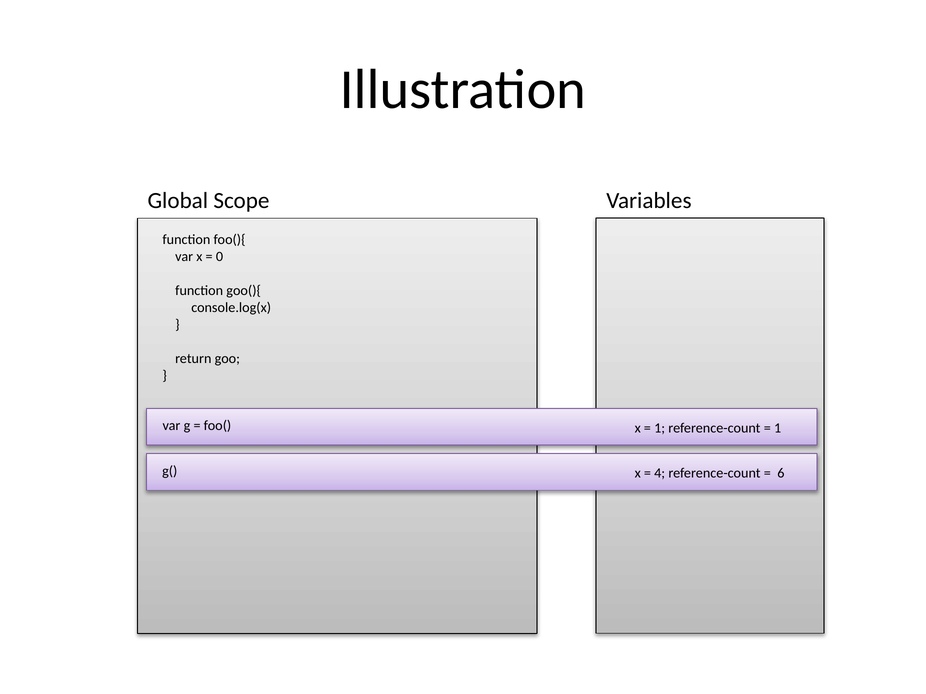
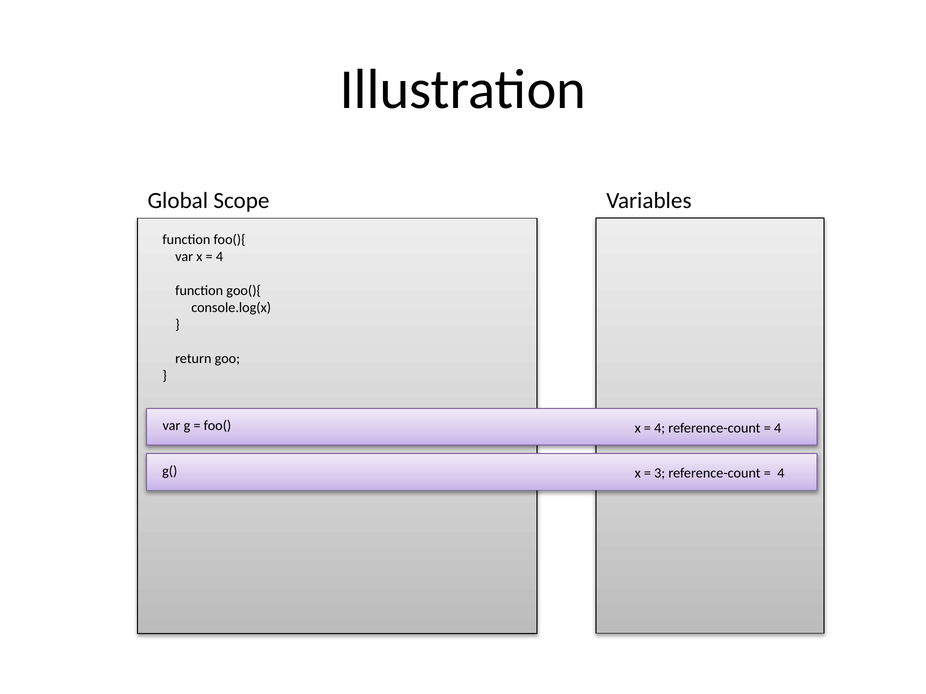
0 at (219, 257): 0 -> 4
1 at (660, 428): 1 -> 4
1 at (778, 428): 1 -> 4
4: 4 -> 3
6 at (781, 474): 6 -> 4
